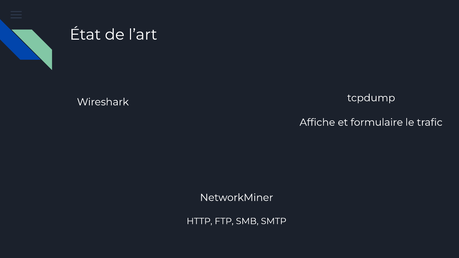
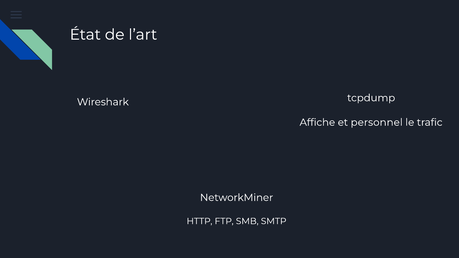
formulaire: formulaire -> personnel
